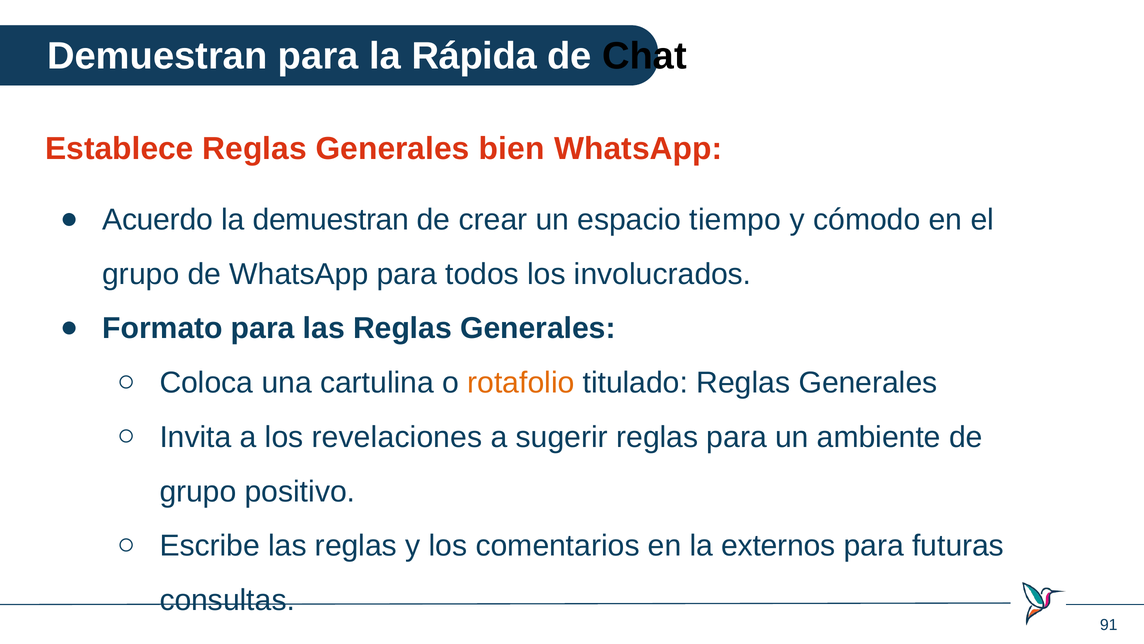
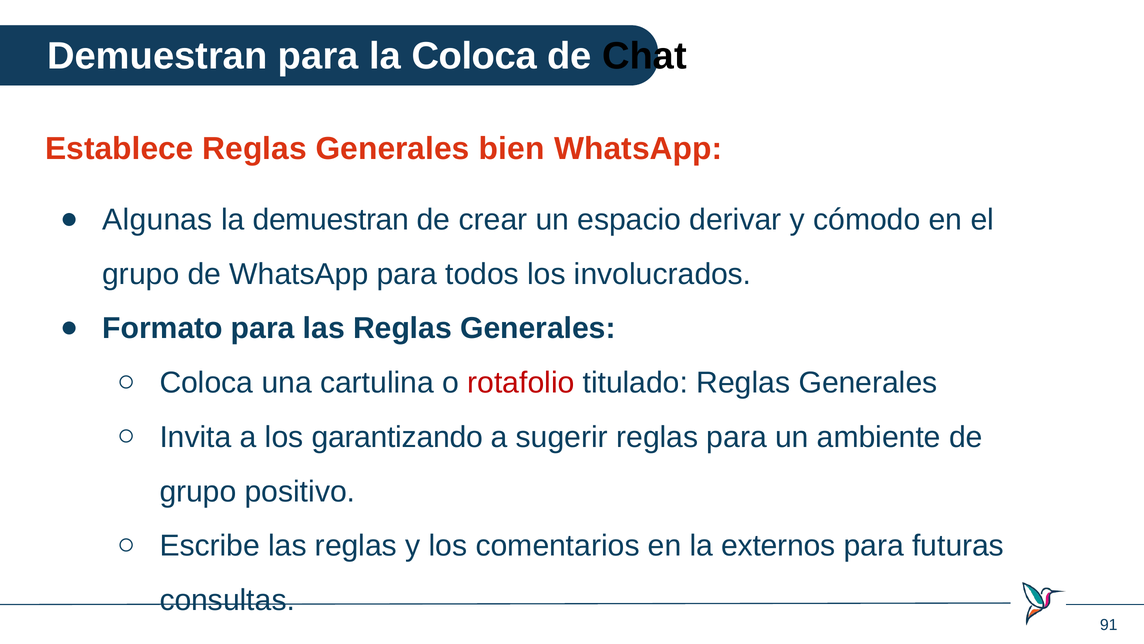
la Rápida: Rápida -> Coloca
Acuerdo: Acuerdo -> Algunas
tiempo: tiempo -> derivar
rotafolio colour: orange -> red
revelaciones: revelaciones -> garantizando
